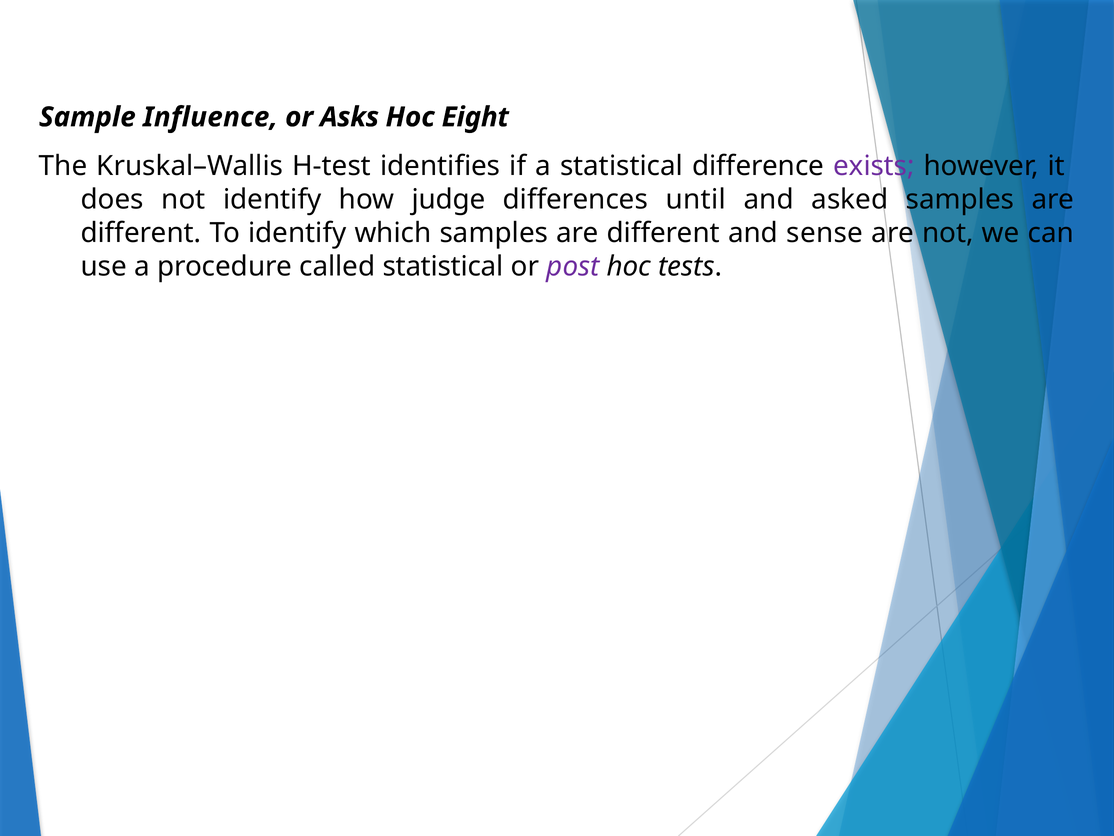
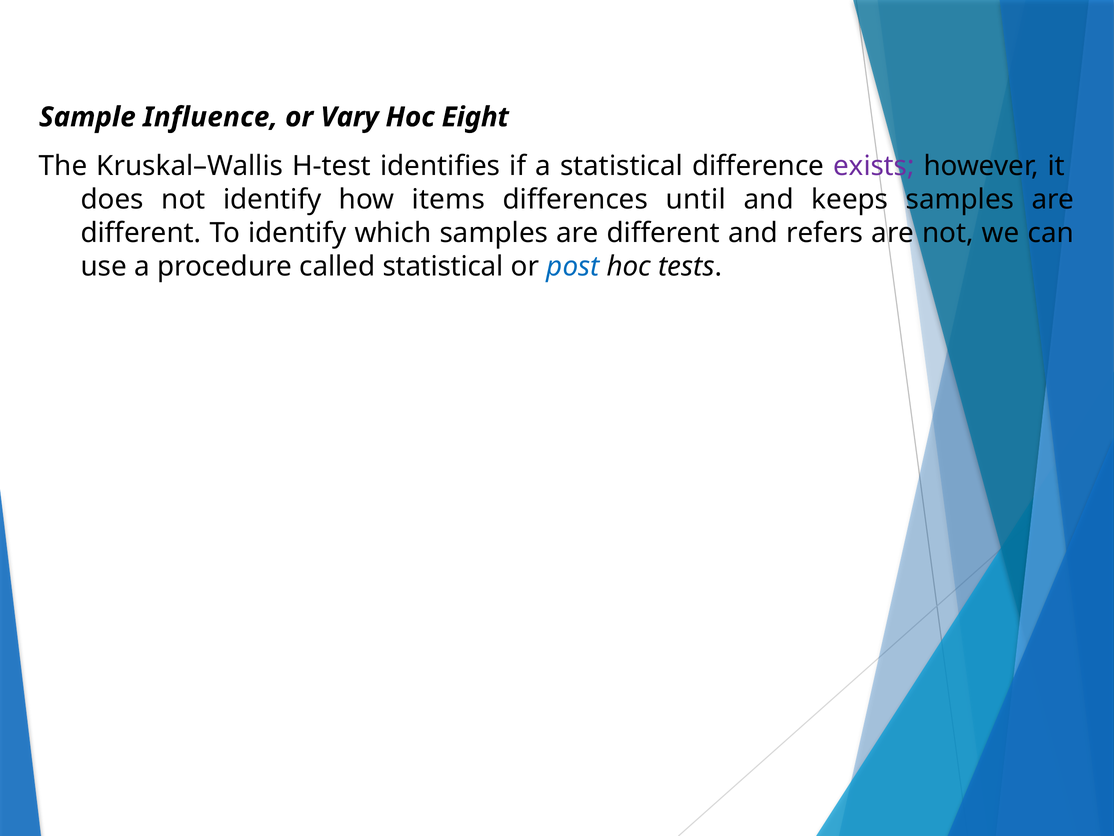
Asks: Asks -> Vary
judge: judge -> items
asked: asked -> keeps
sense: sense -> refers
post colour: purple -> blue
